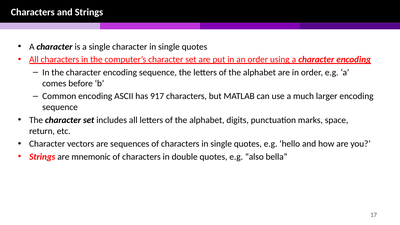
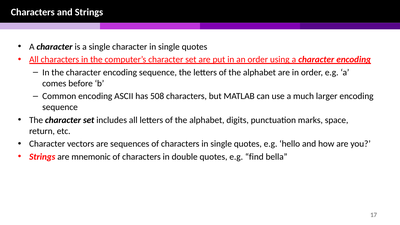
917: 917 -> 508
also: also -> find
